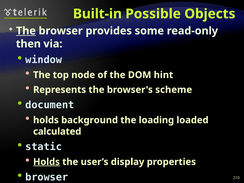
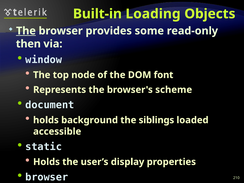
Possible: Possible -> Loading
hint: hint -> font
loading: loading -> siblings
calculated: calculated -> accessible
Holds at (46, 162) underline: present -> none
